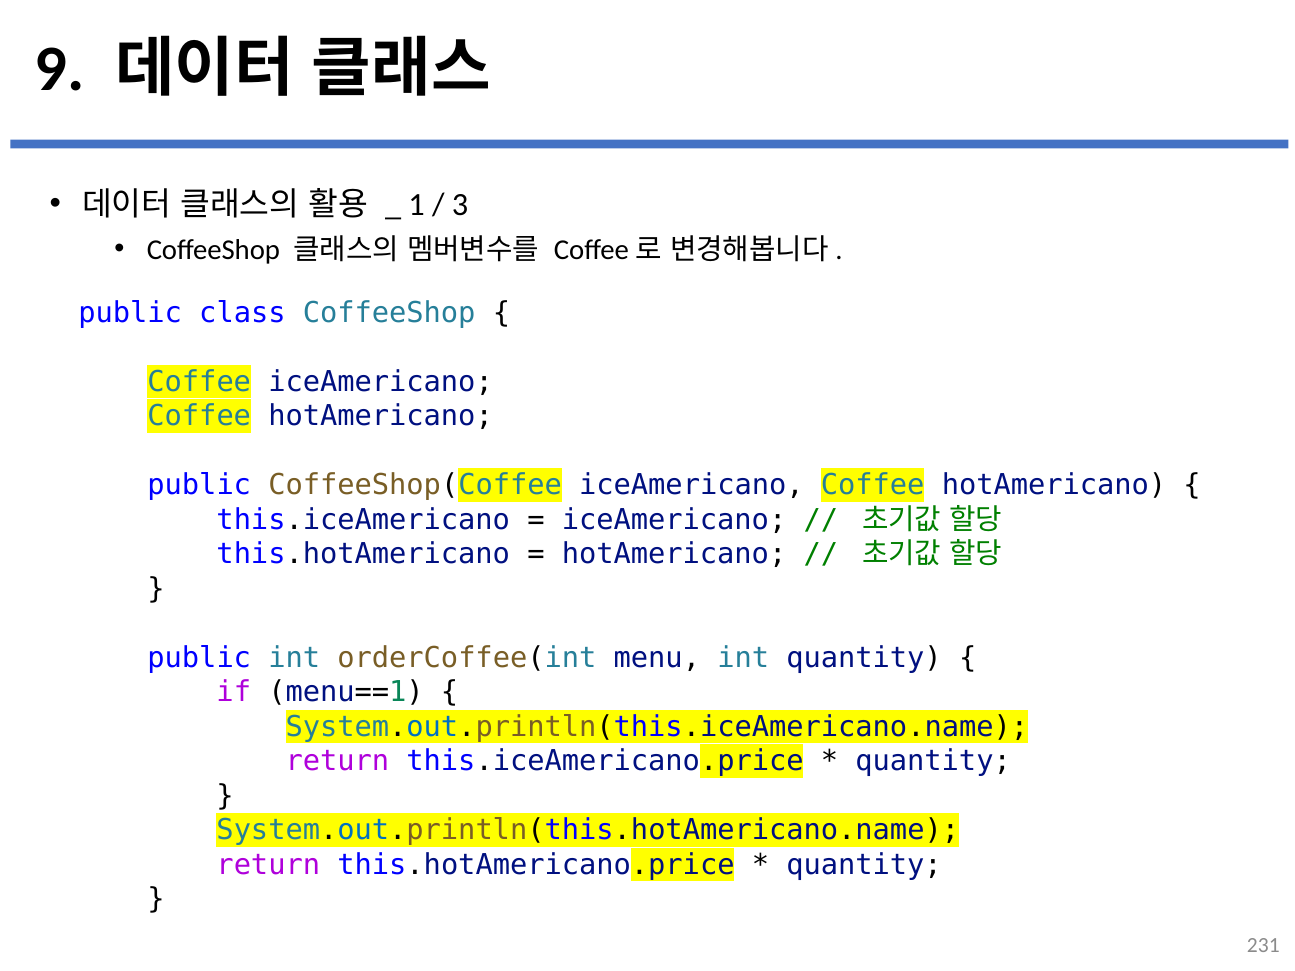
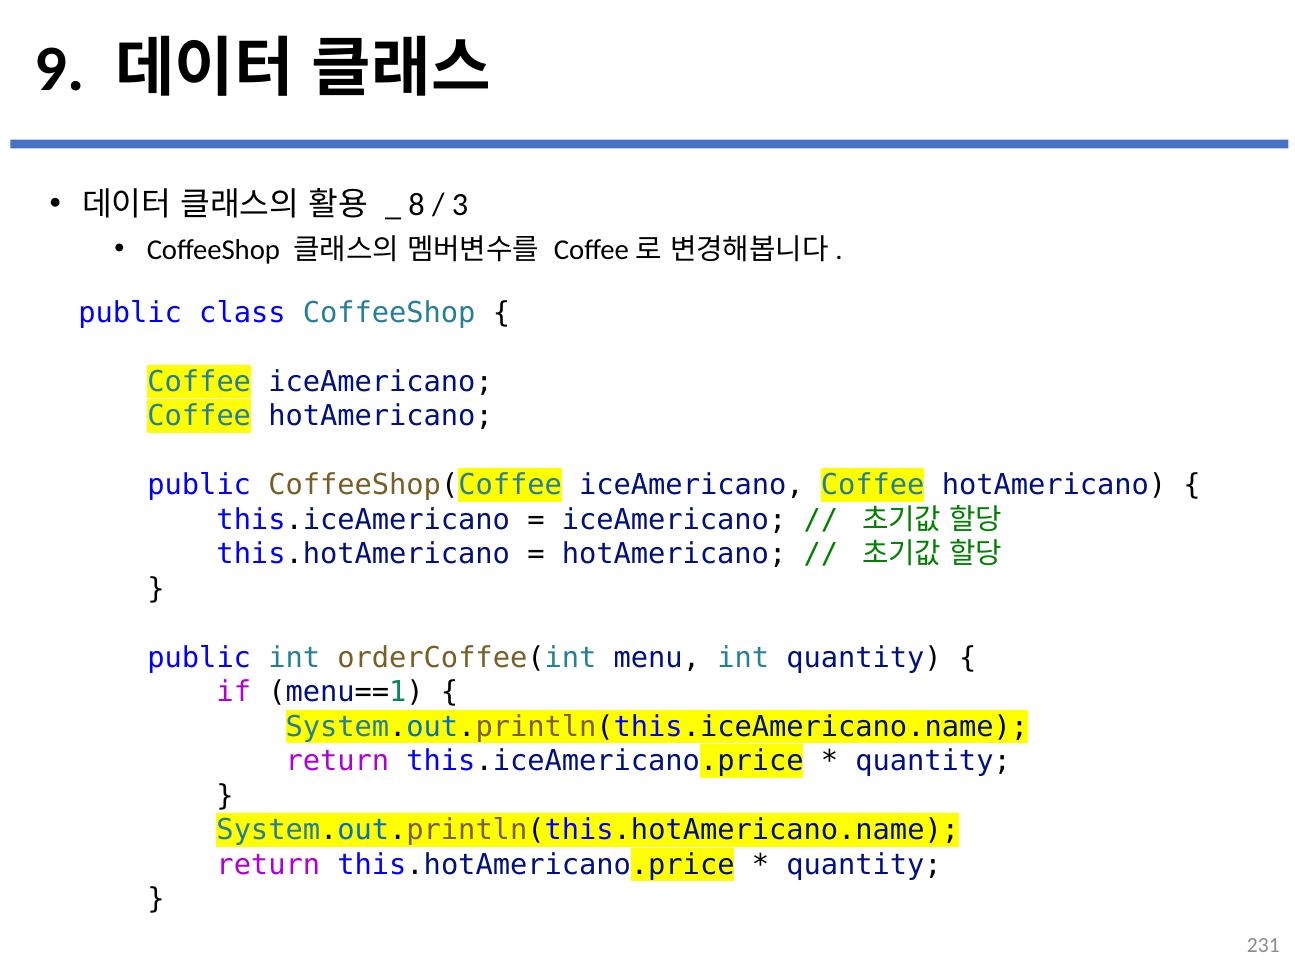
1: 1 -> 8
